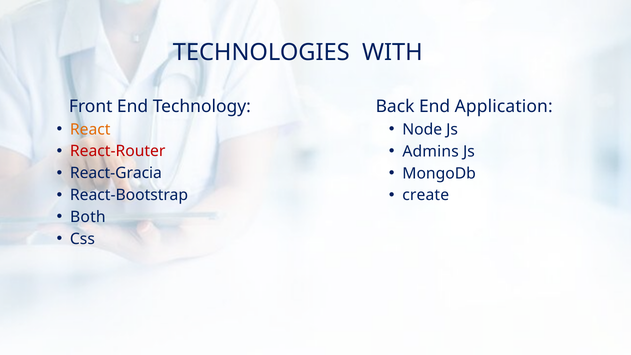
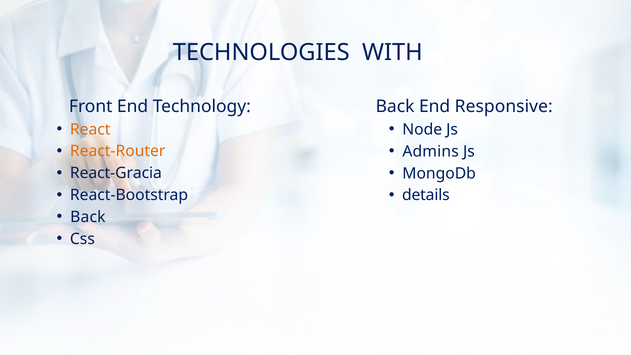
Application: Application -> Responsive
React-Router colour: red -> orange
create: create -> details
Both at (88, 217): Both -> Back
